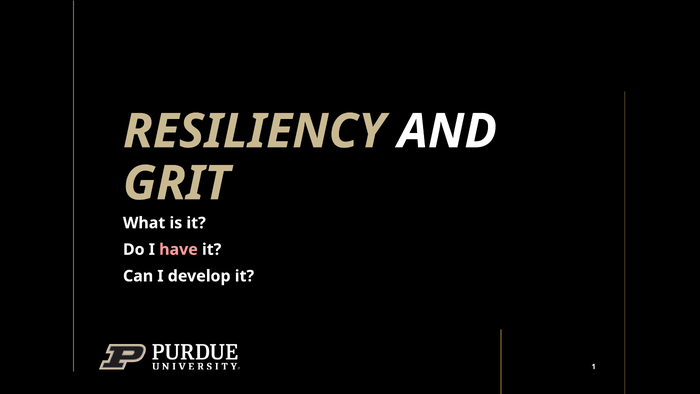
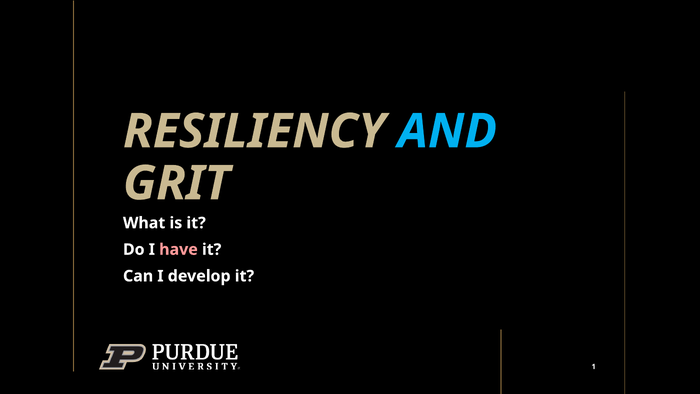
AND colour: white -> light blue
